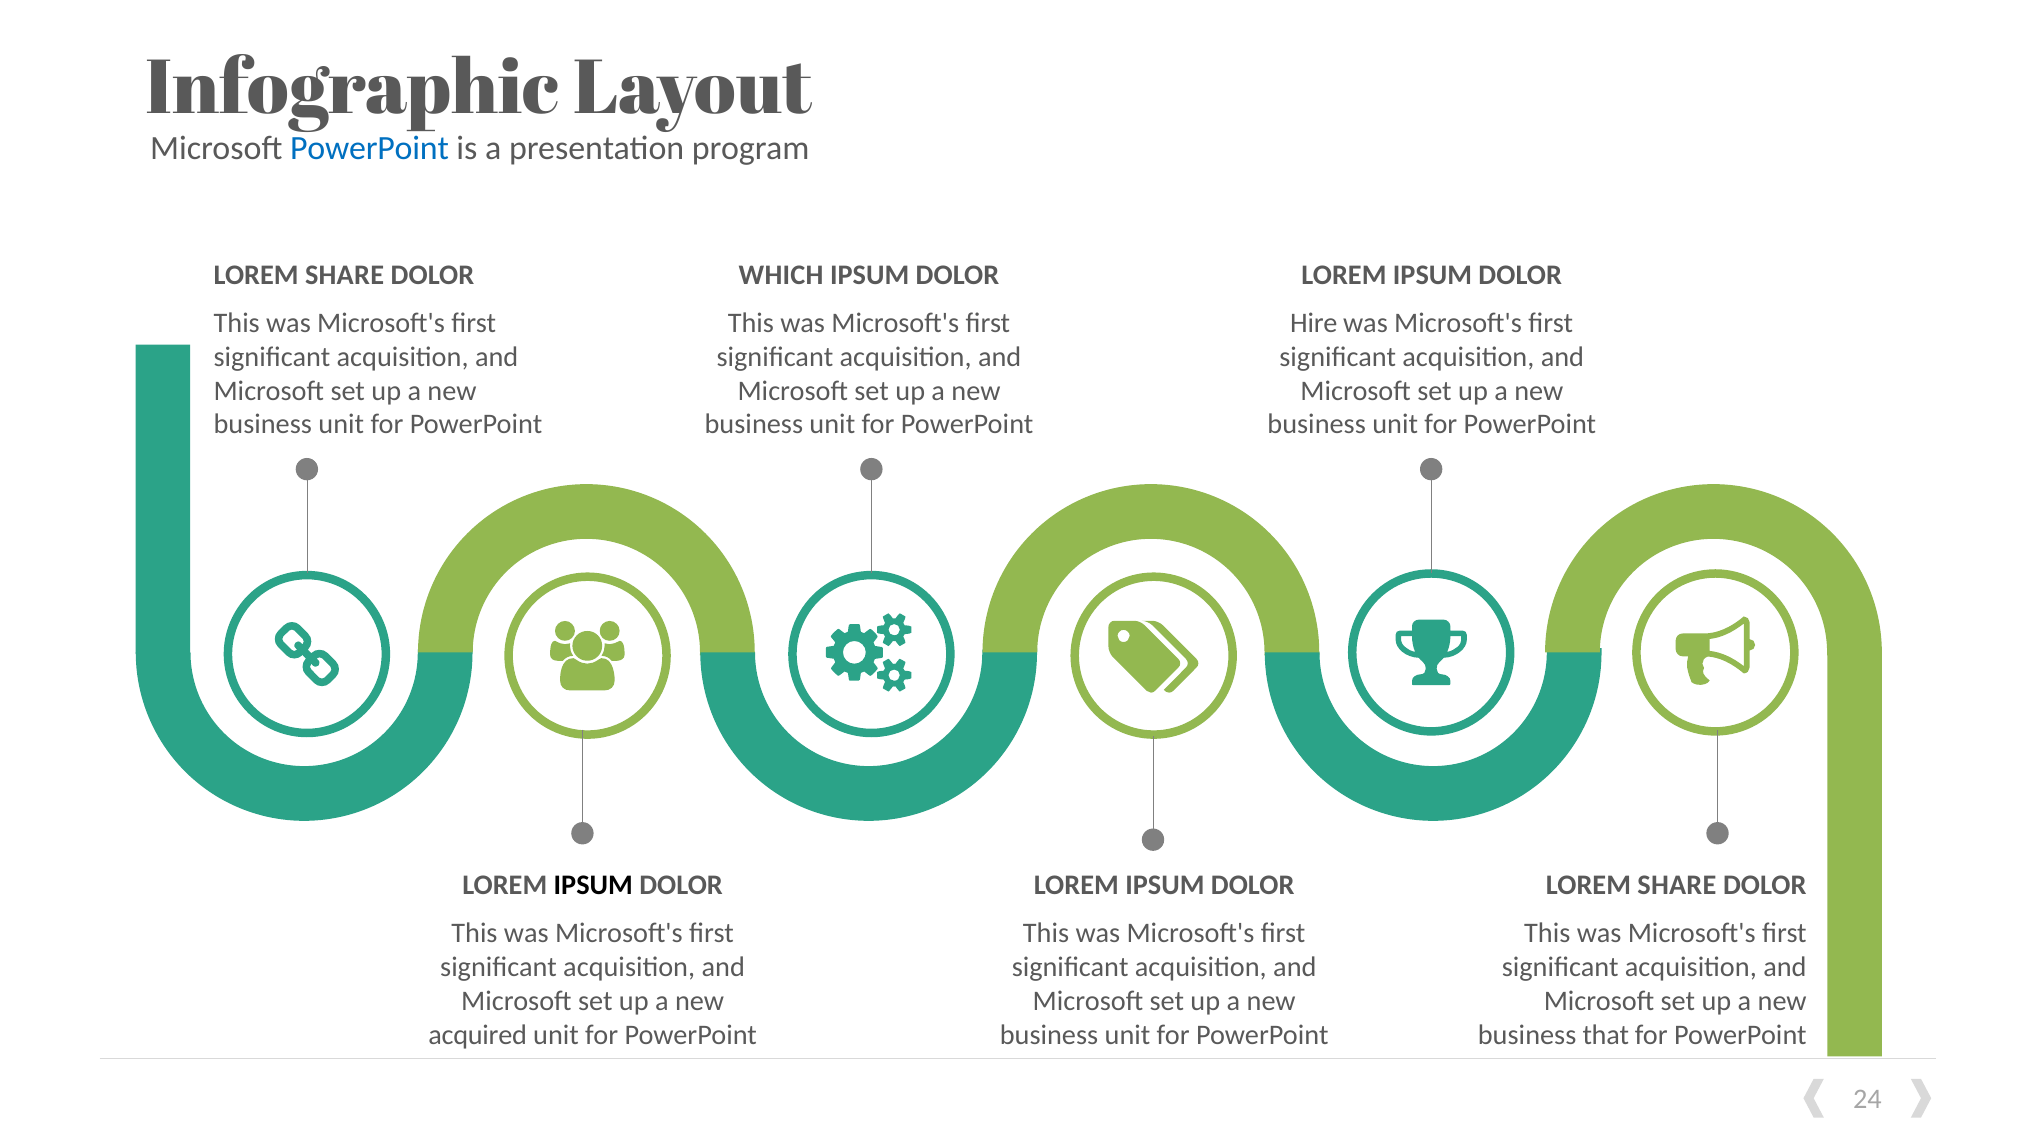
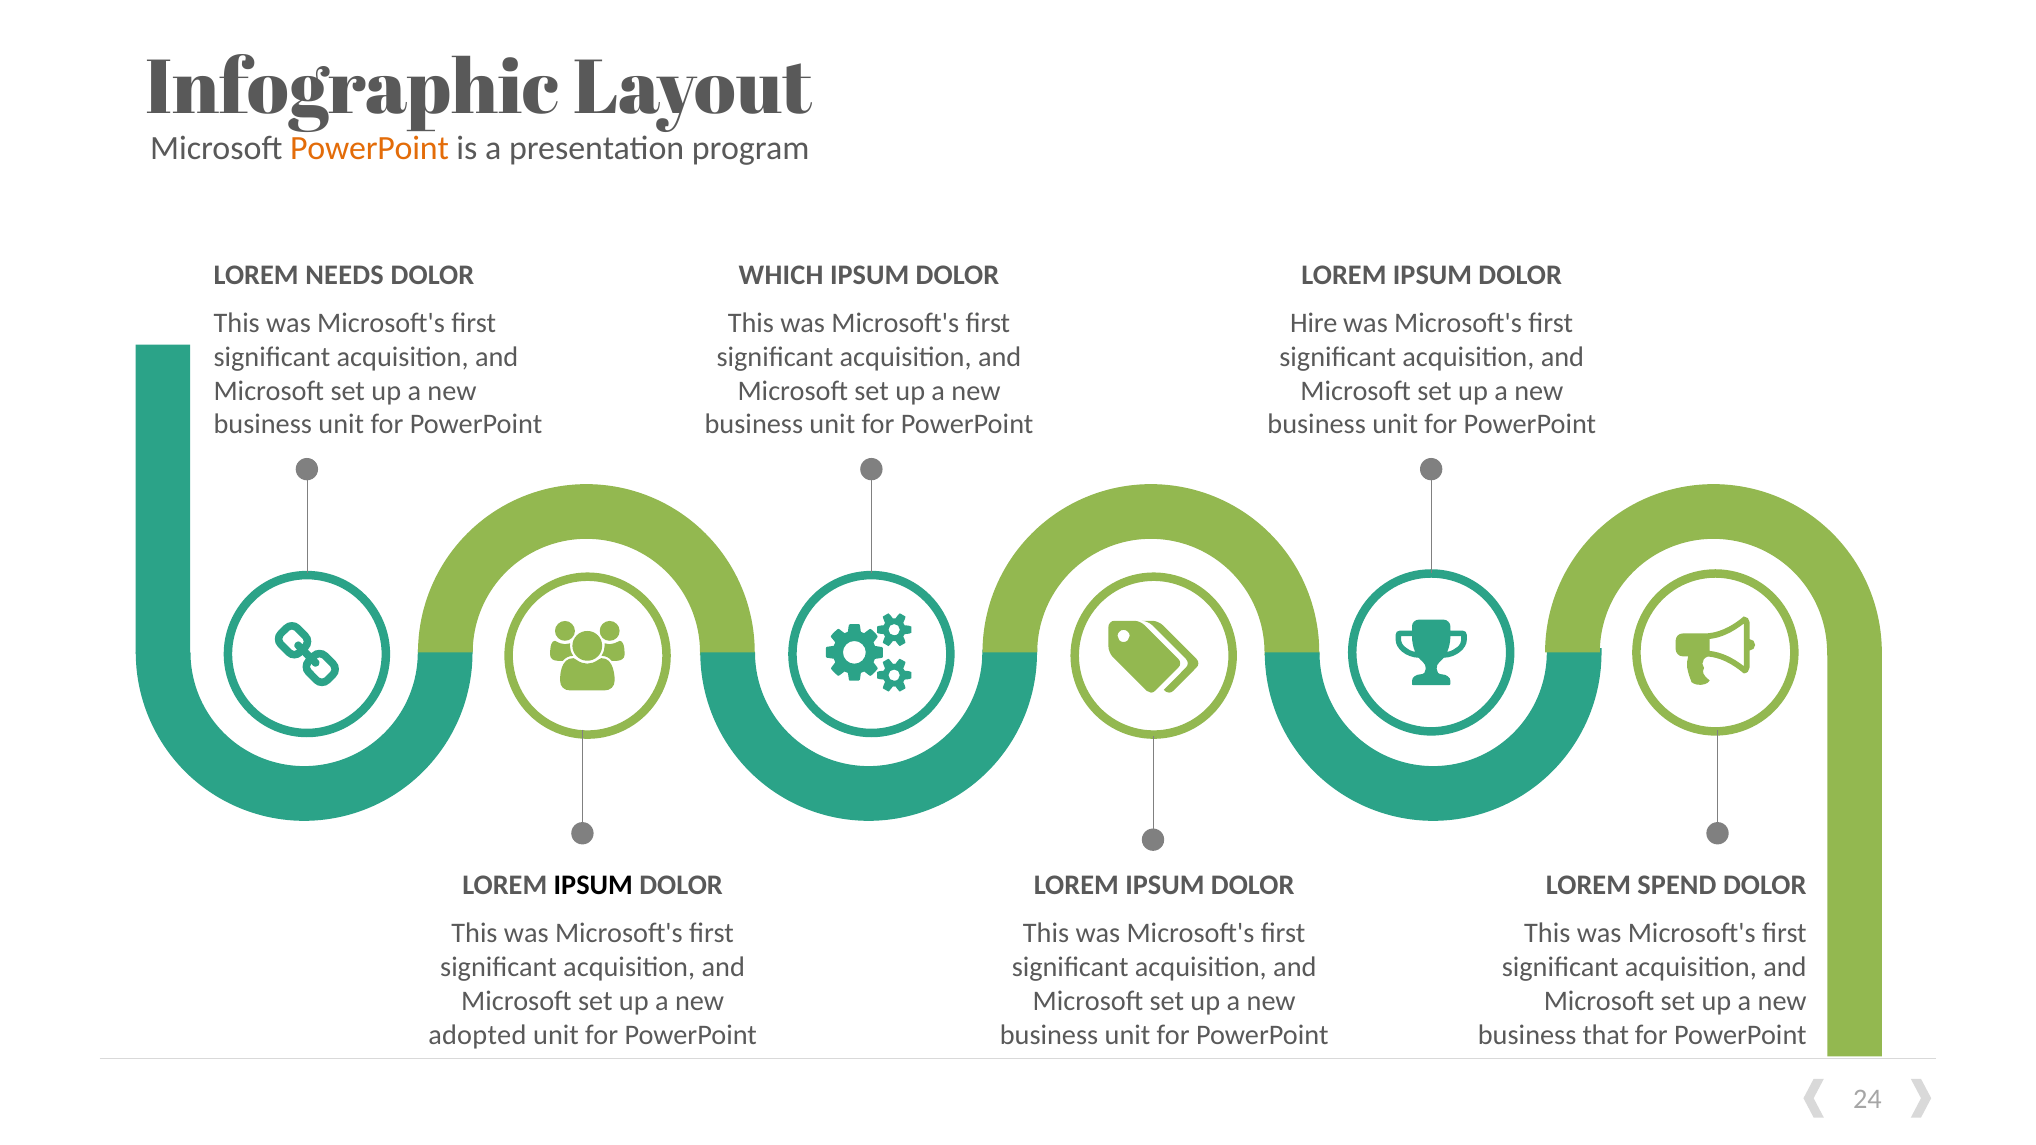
PowerPoint at (369, 148) colour: blue -> orange
SHARE at (345, 275): SHARE -> NEEDS
SHARE at (1677, 885): SHARE -> SPEND
acquired: acquired -> adopted
